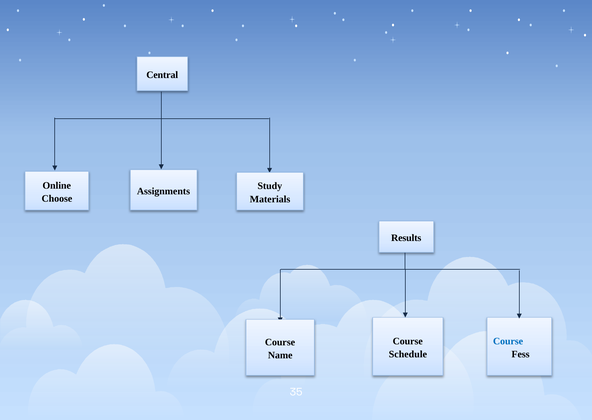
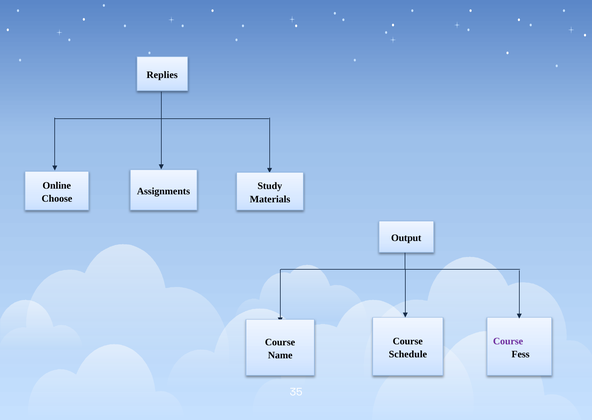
Central: Central -> Replies
Results: Results -> Output
Course at (508, 341) colour: blue -> purple
